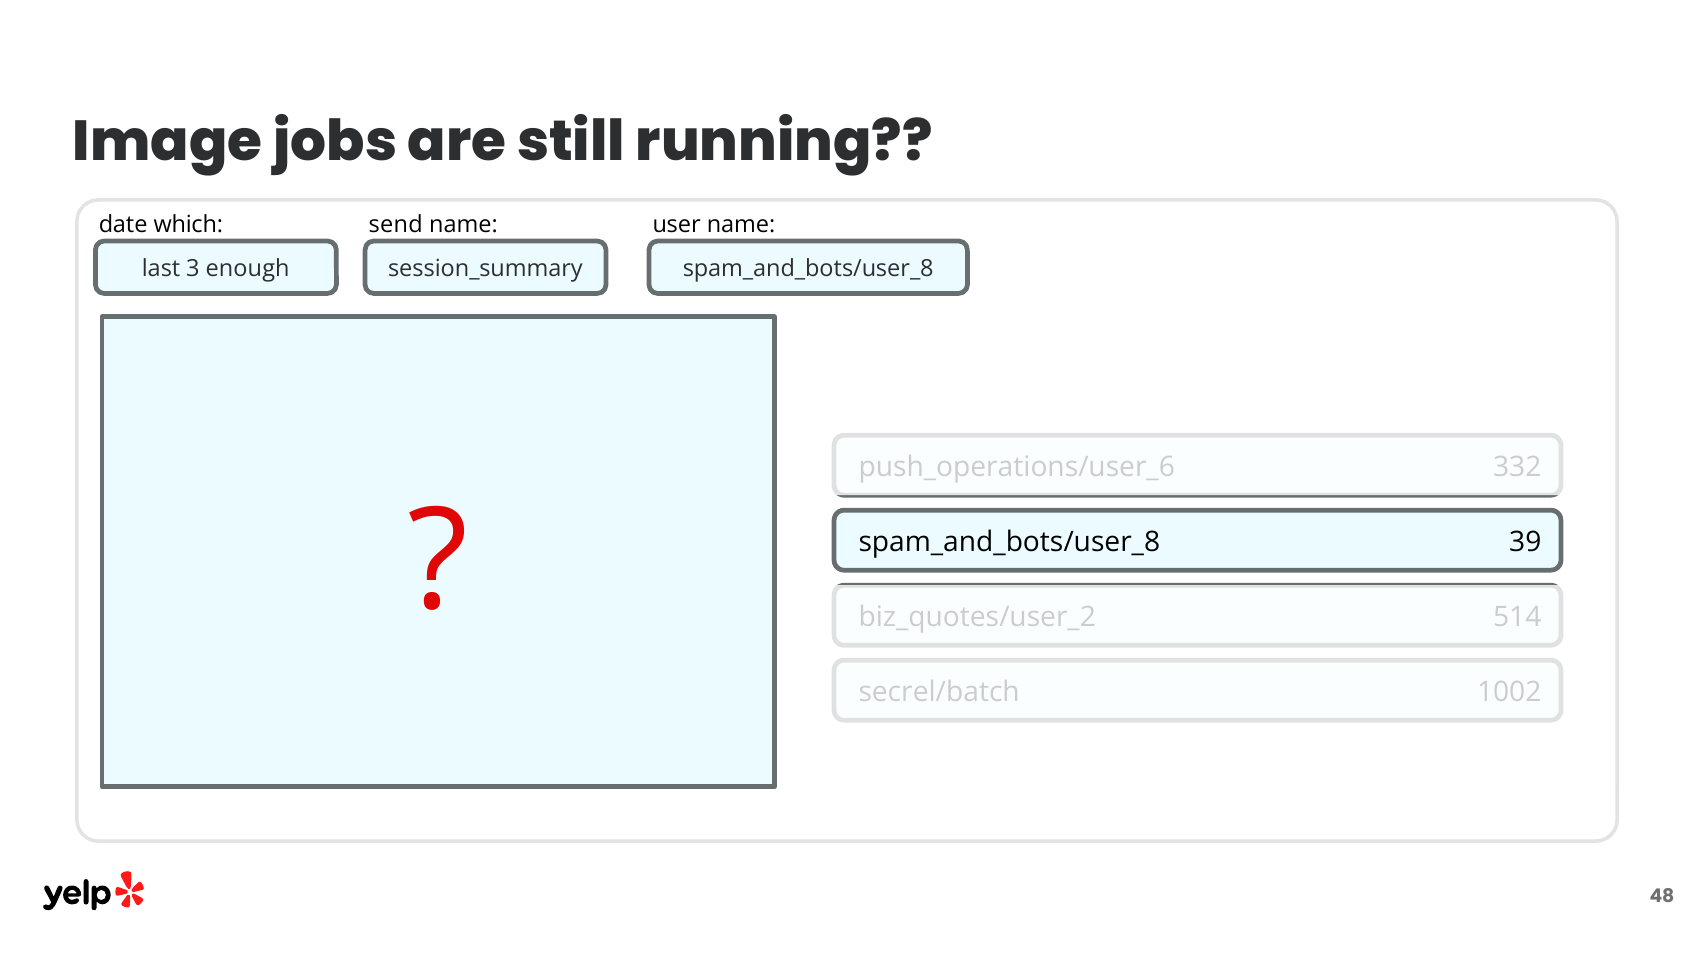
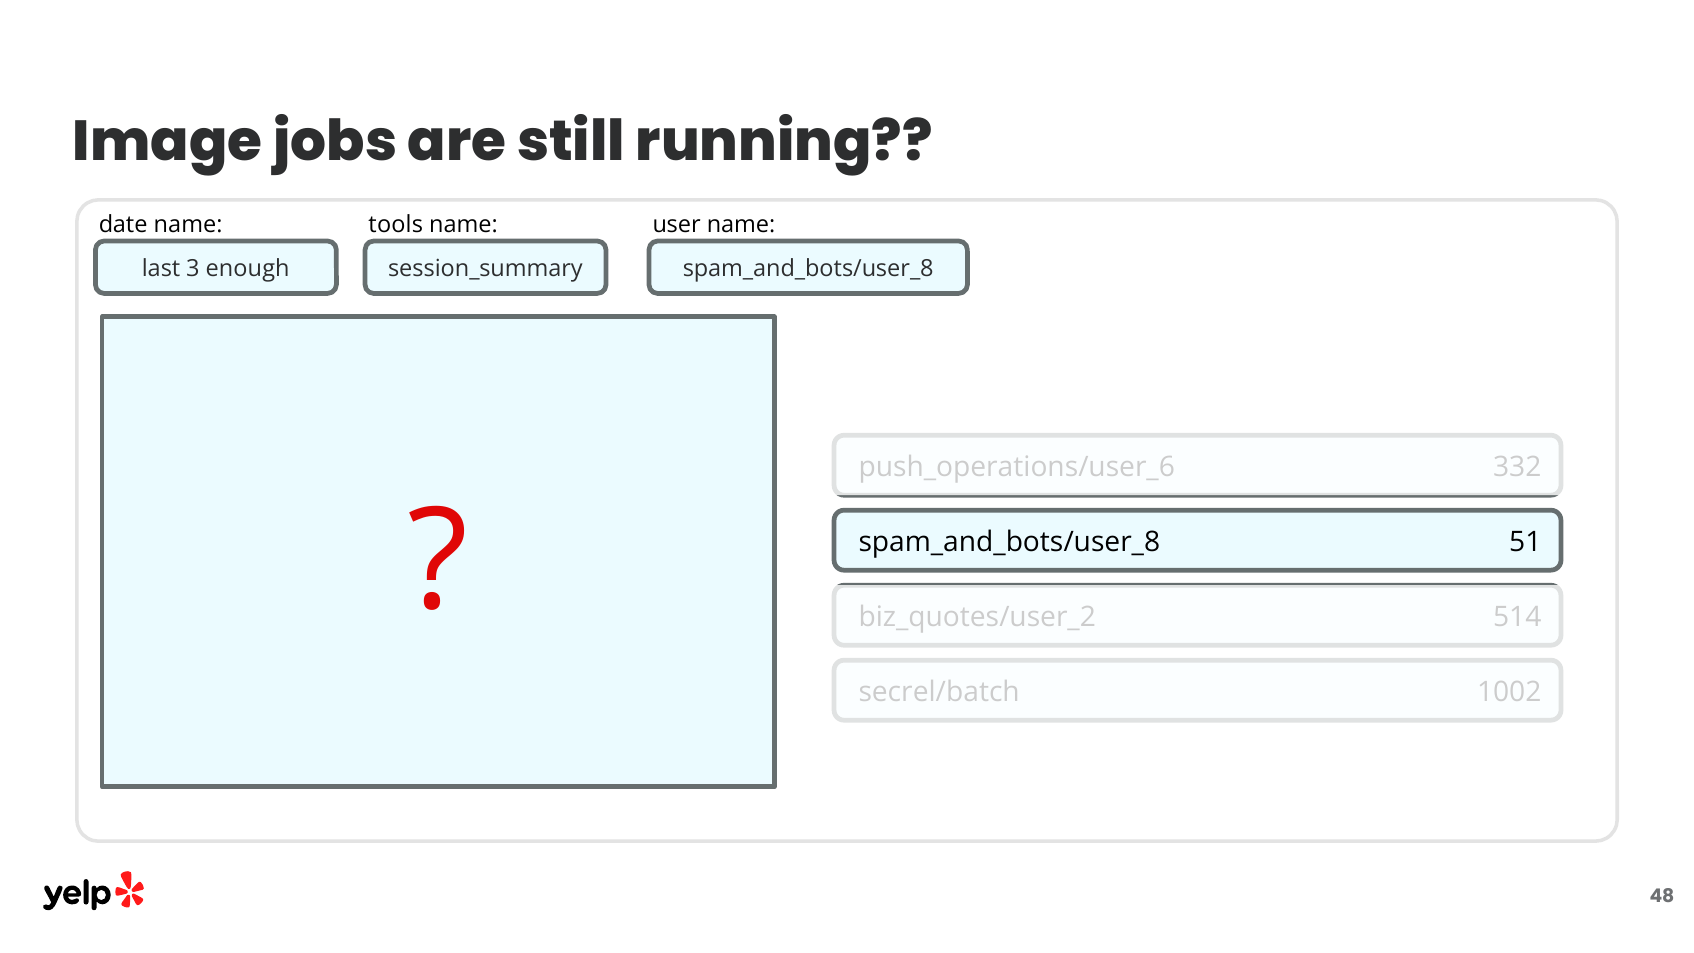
date which: which -> name
send: send -> tools
39: 39 -> 51
